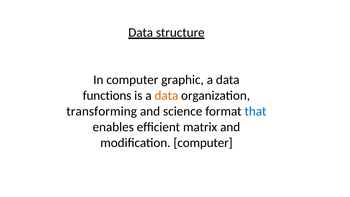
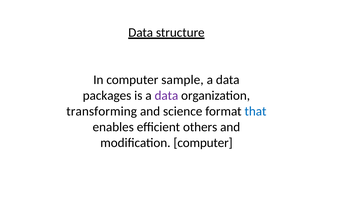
graphic: graphic -> sample
functions: functions -> packages
data at (166, 96) colour: orange -> purple
matrix: matrix -> others
